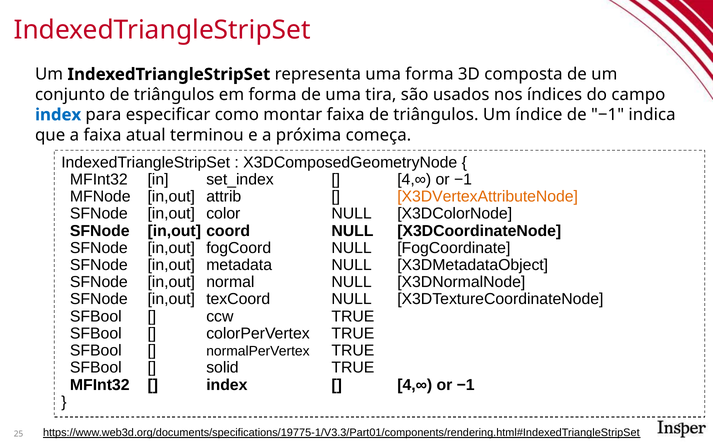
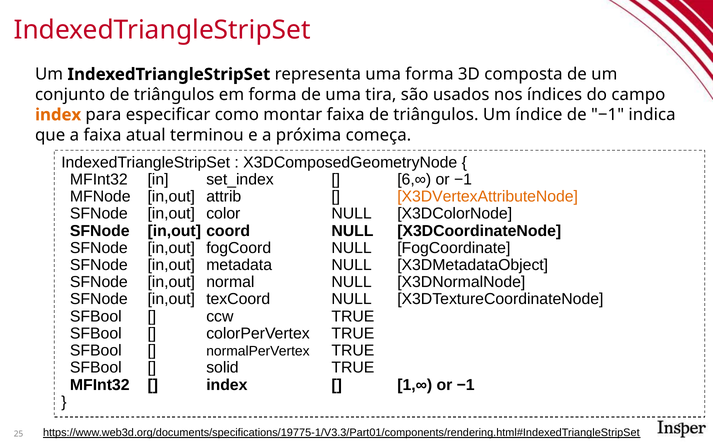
index at (58, 115) colour: blue -> orange
4,∞ at (414, 179): 4,∞ -> 6,∞
4,∞ at (415, 384): 4,∞ -> 1,∞
